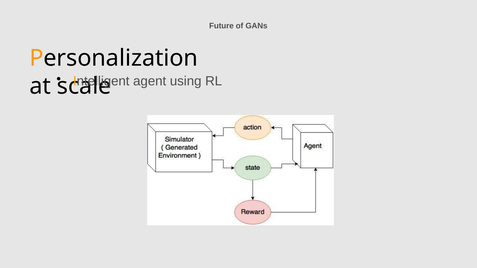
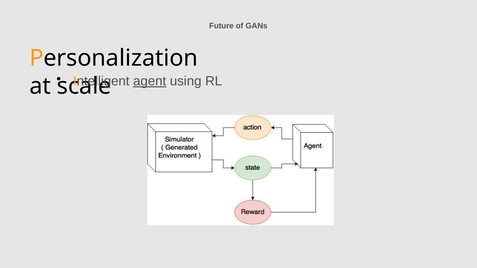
agent underline: none -> present
